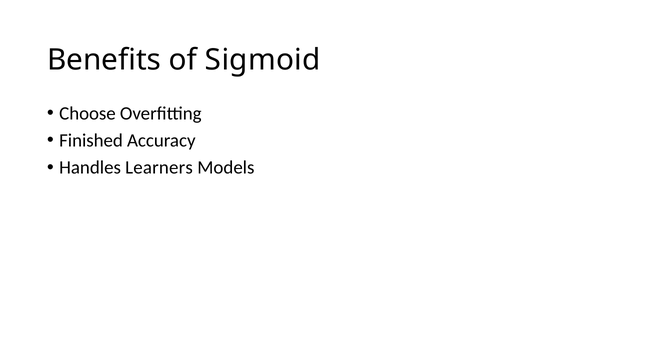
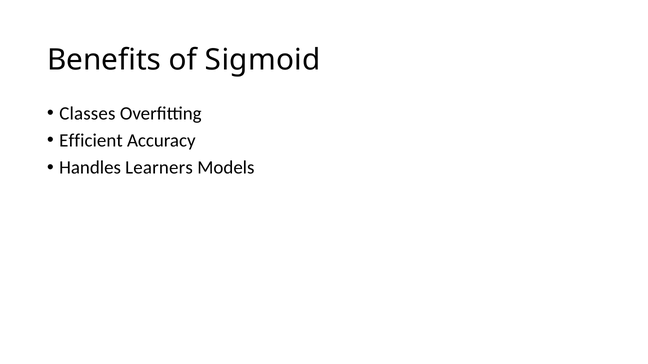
Choose: Choose -> Classes
Finished: Finished -> Efficient
